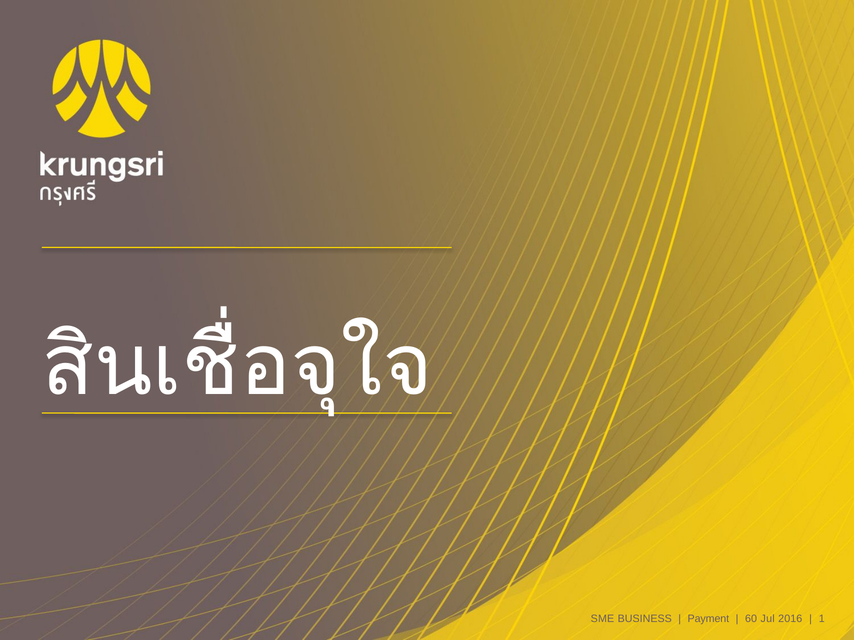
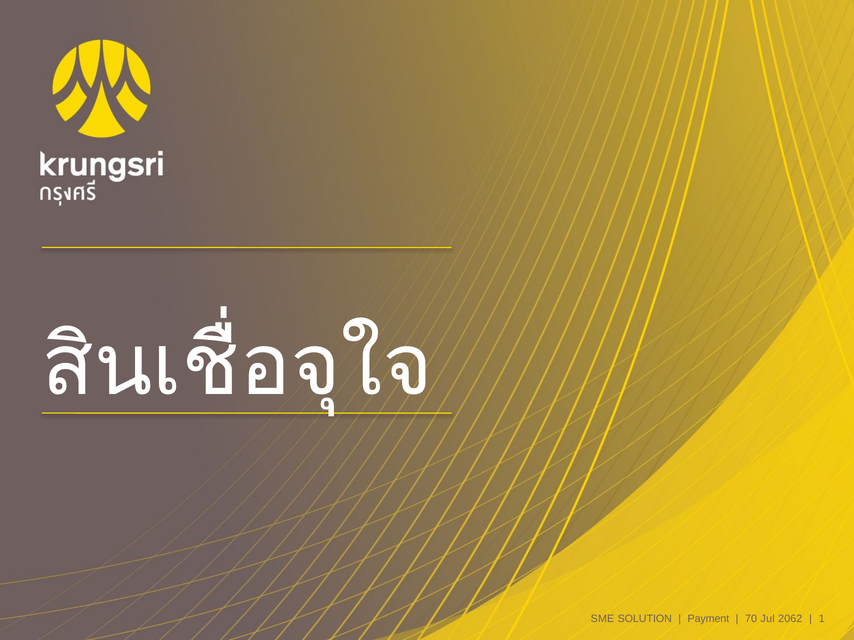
BUSINESS: BUSINESS -> SOLUTION
60: 60 -> 70
2016: 2016 -> 2062
